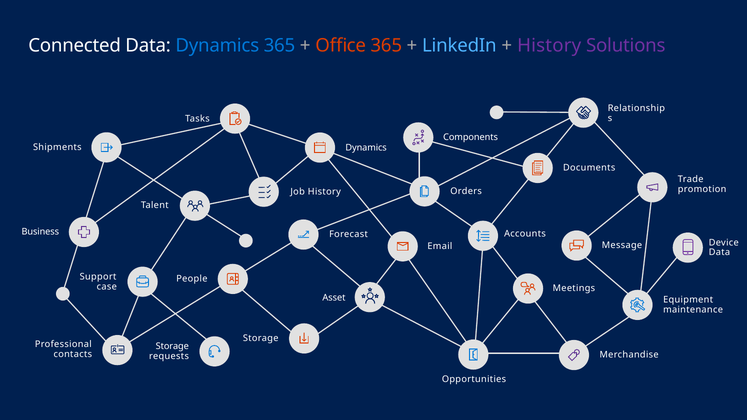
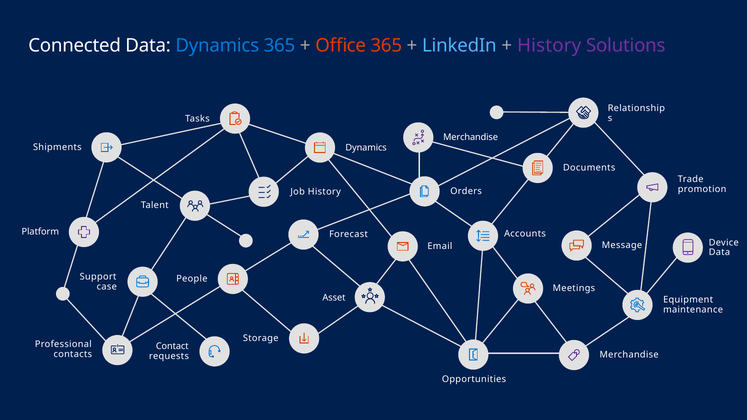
Components at (471, 137): Components -> Merchandise
Business: Business -> Platform
Storage at (172, 347): Storage -> Contact
